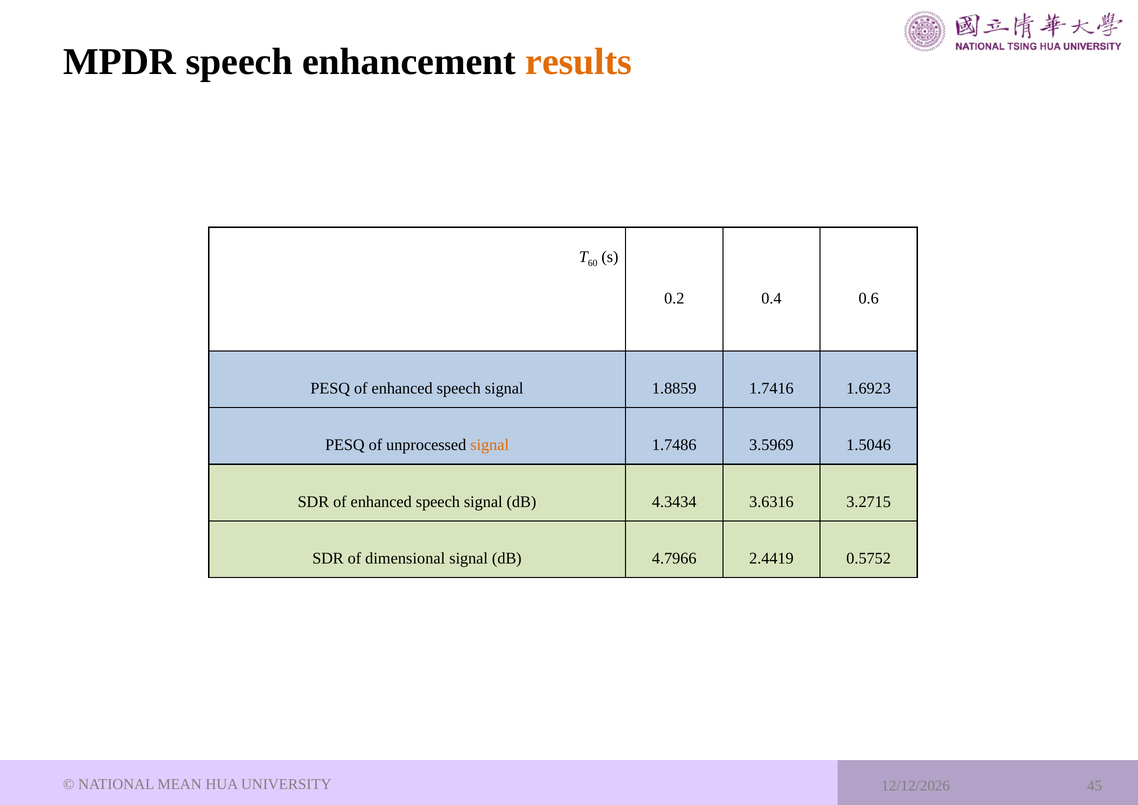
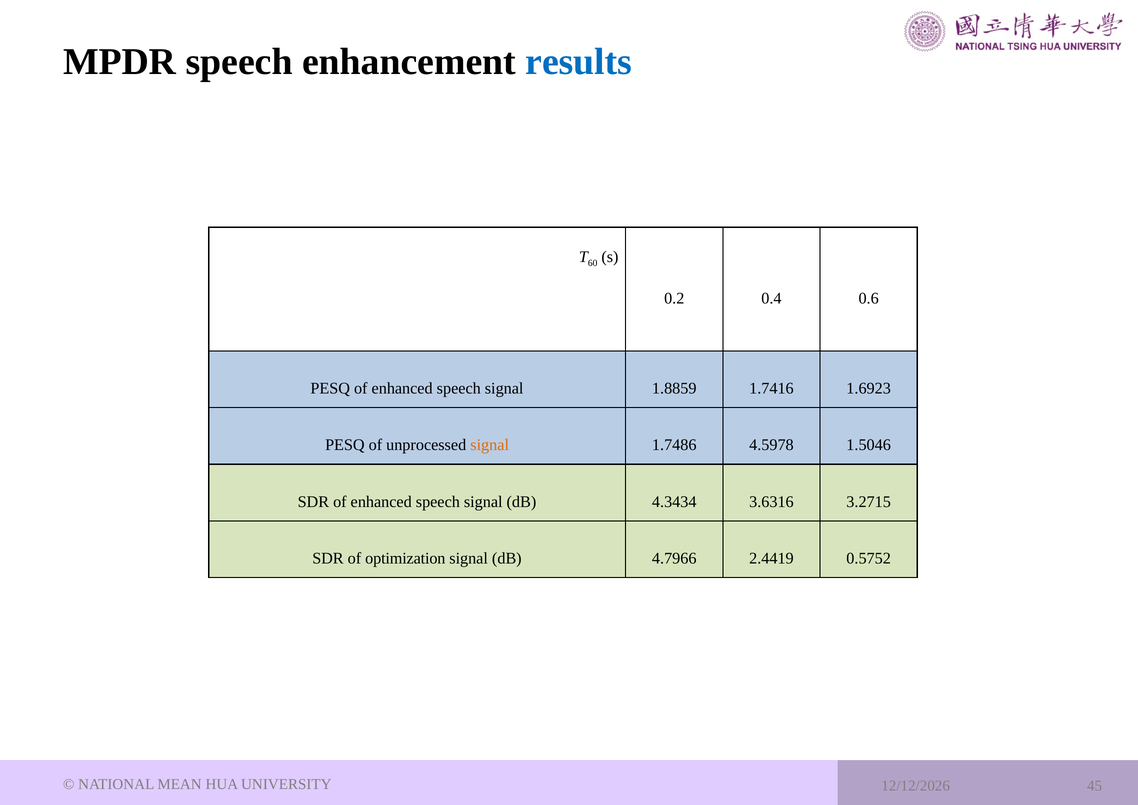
results colour: orange -> blue
3.5969: 3.5969 -> 4.5978
dimensional: dimensional -> optimization
